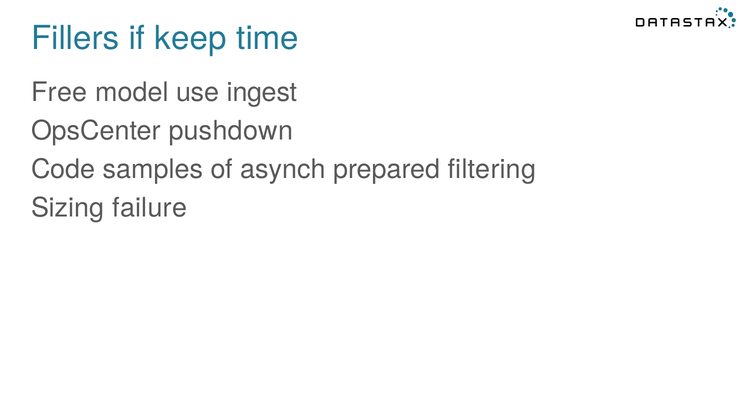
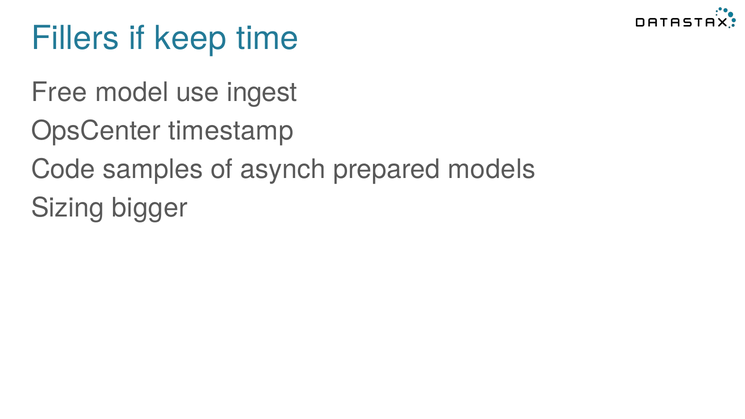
pushdown: pushdown -> timestamp
filtering: filtering -> models
failure: failure -> bigger
